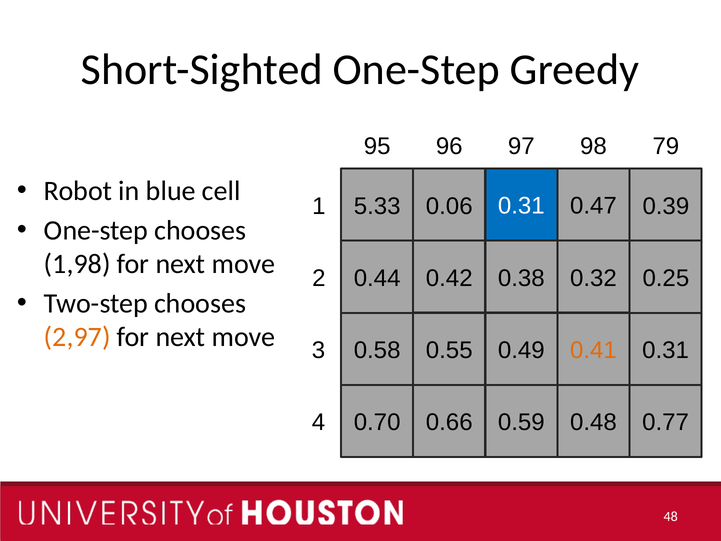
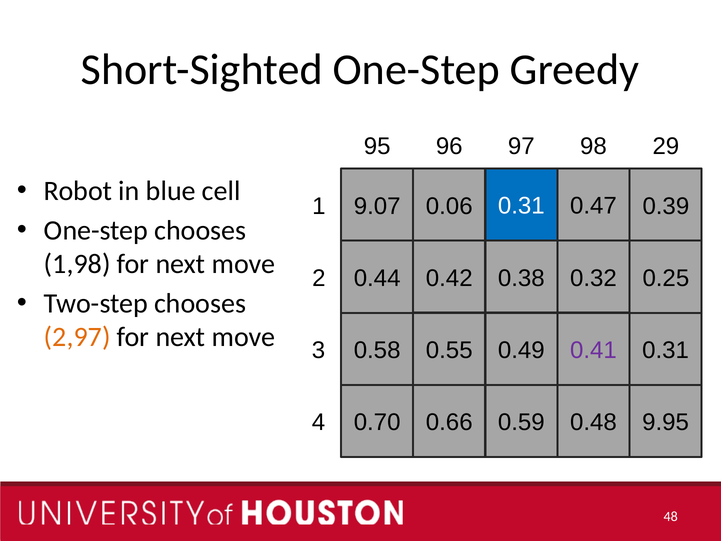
79: 79 -> 29
5.33: 5.33 -> 9.07
0.41 colour: orange -> purple
0.77: 0.77 -> 9.95
